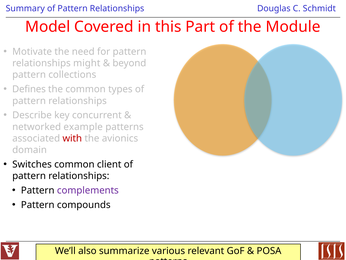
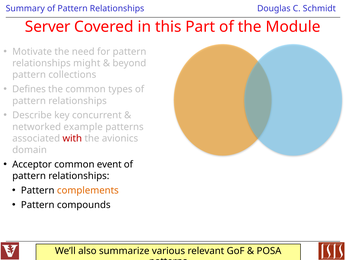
Model: Model -> Server
Switches: Switches -> Acceptor
client: client -> event
complements colour: purple -> orange
